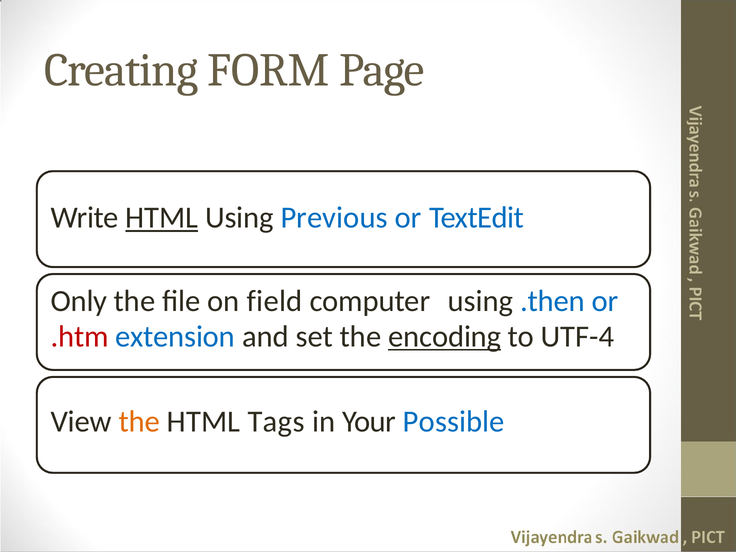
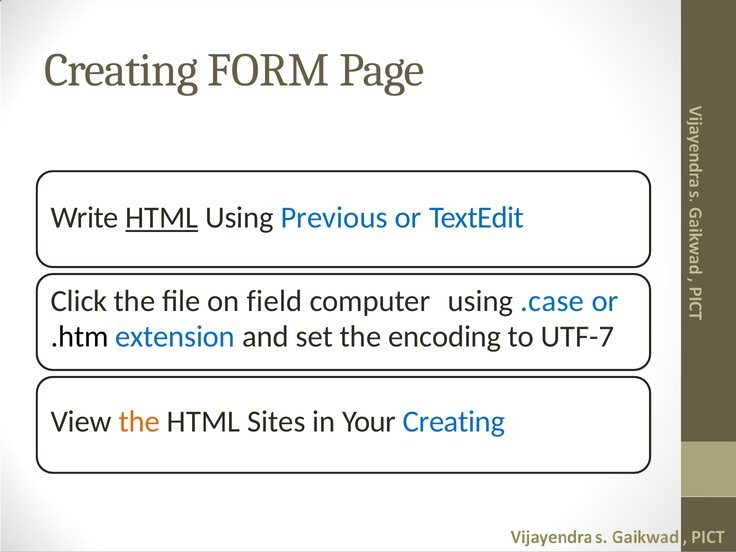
Only: Only -> Click
.then: .then -> .case
.htm colour: red -> black
encoding underline: present -> none
UTF-4: UTF-4 -> UTF-7
Tags: Tags -> Sites
Your Possible: Possible -> Creating
